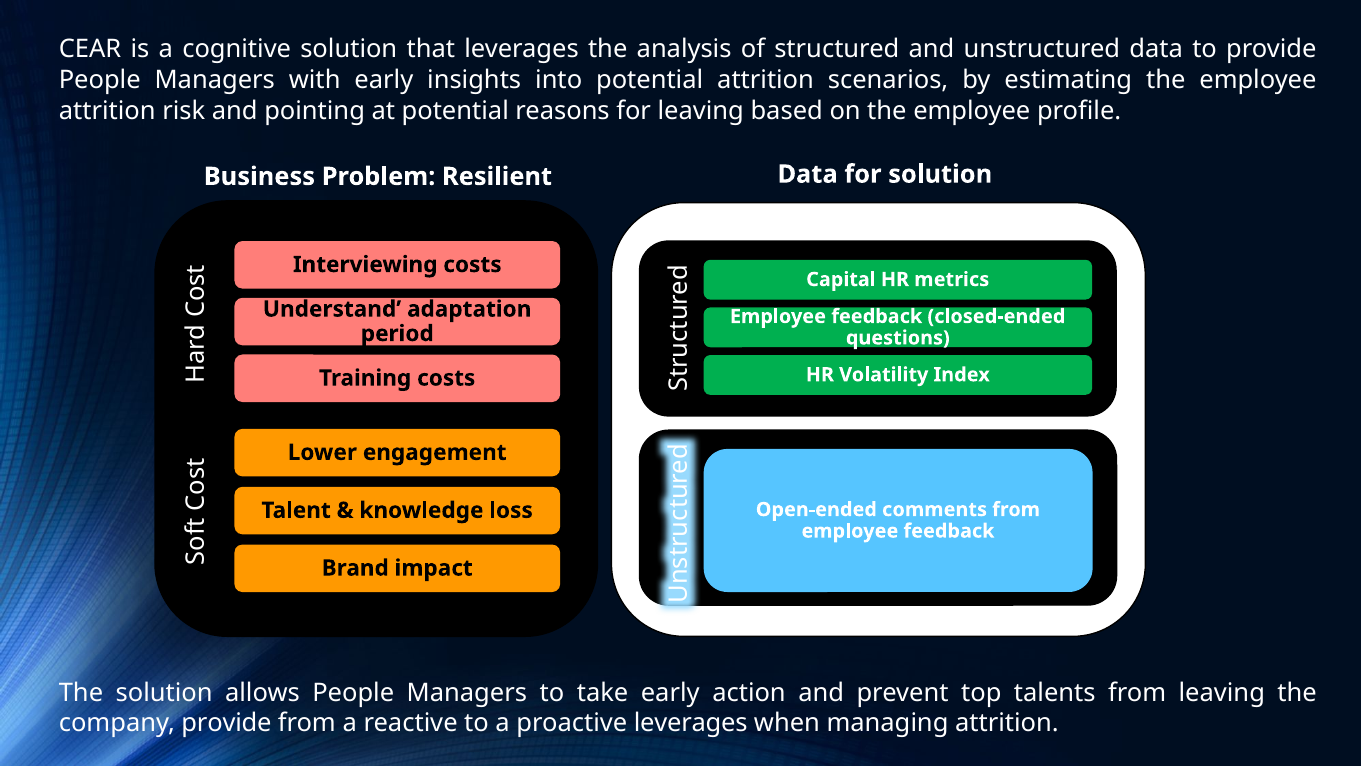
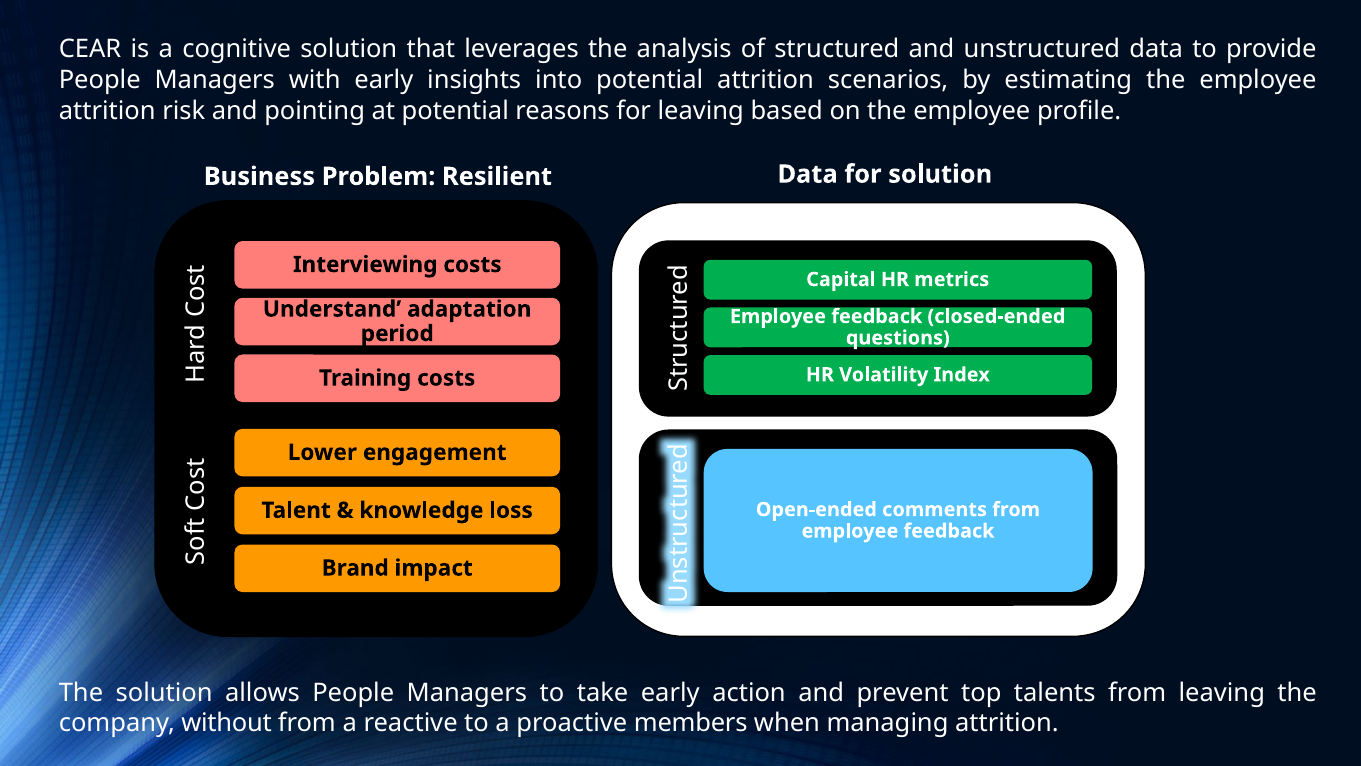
company provide: provide -> without
proactive leverages: leverages -> members
